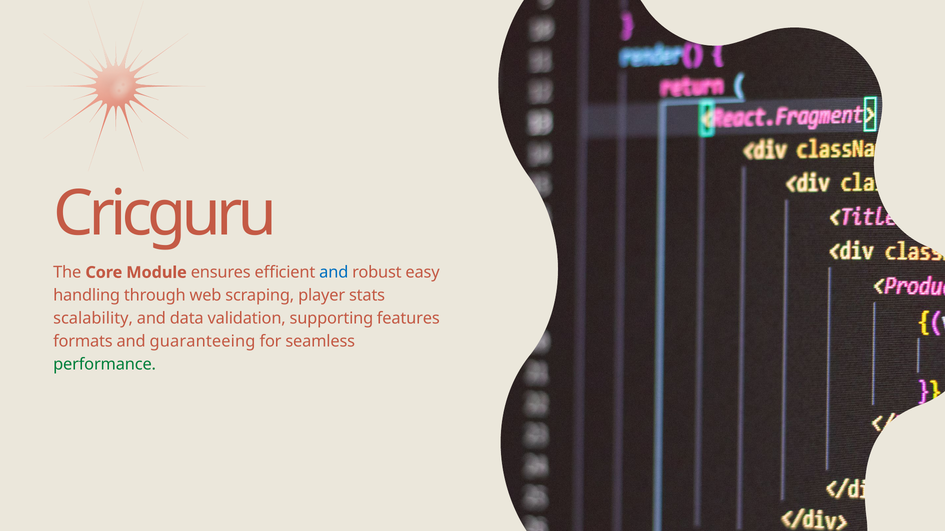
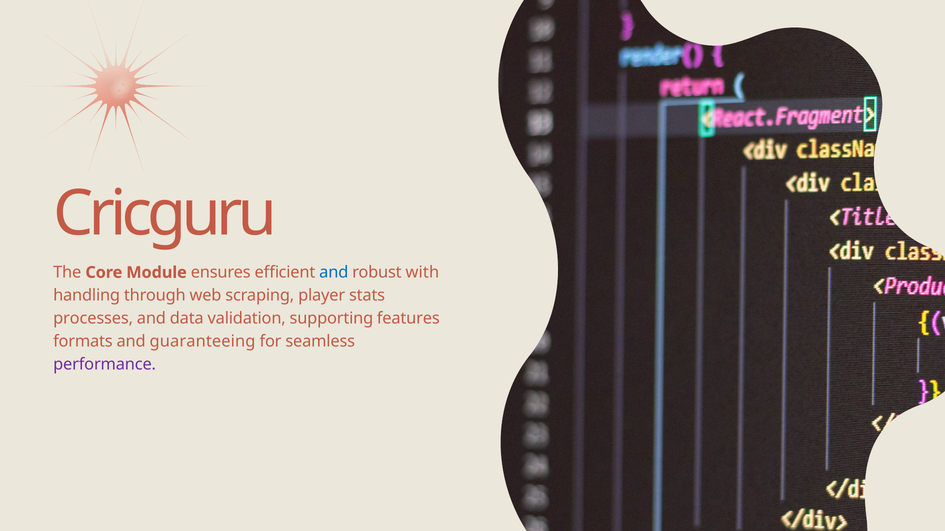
easy: easy -> with
scalability: scalability -> processes
performance colour: green -> purple
